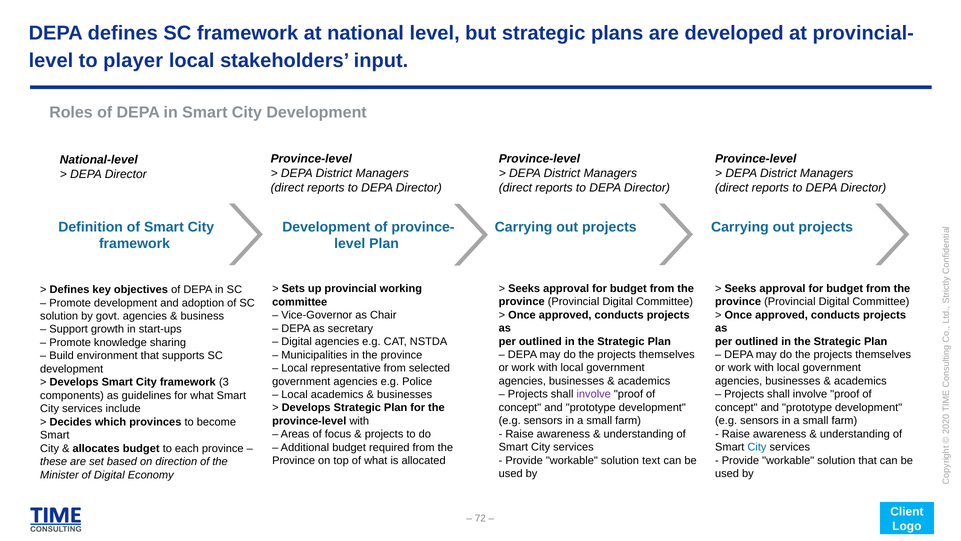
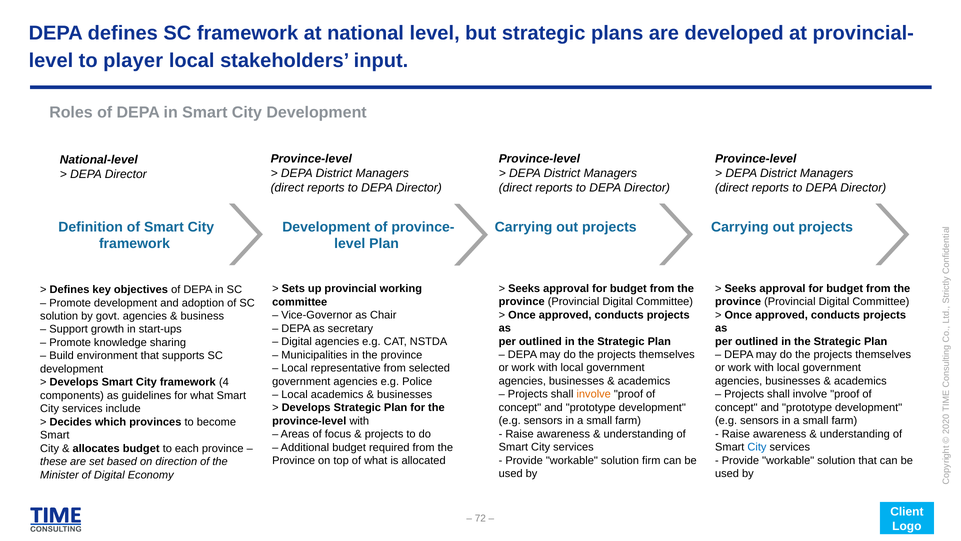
3: 3 -> 4
involve at (594, 394) colour: purple -> orange
text: text -> firm
